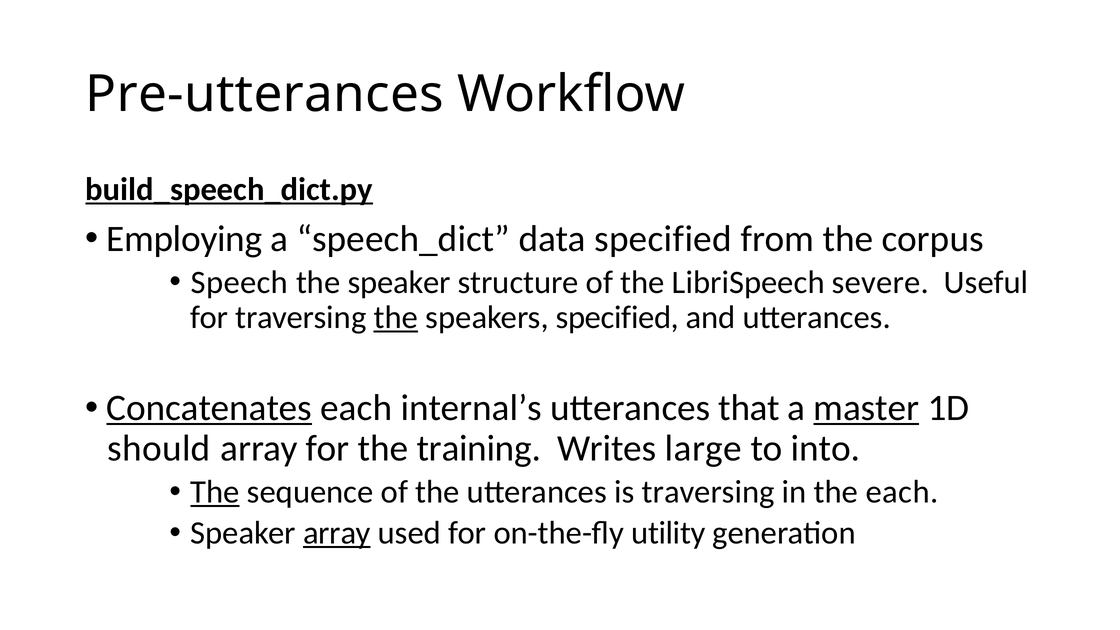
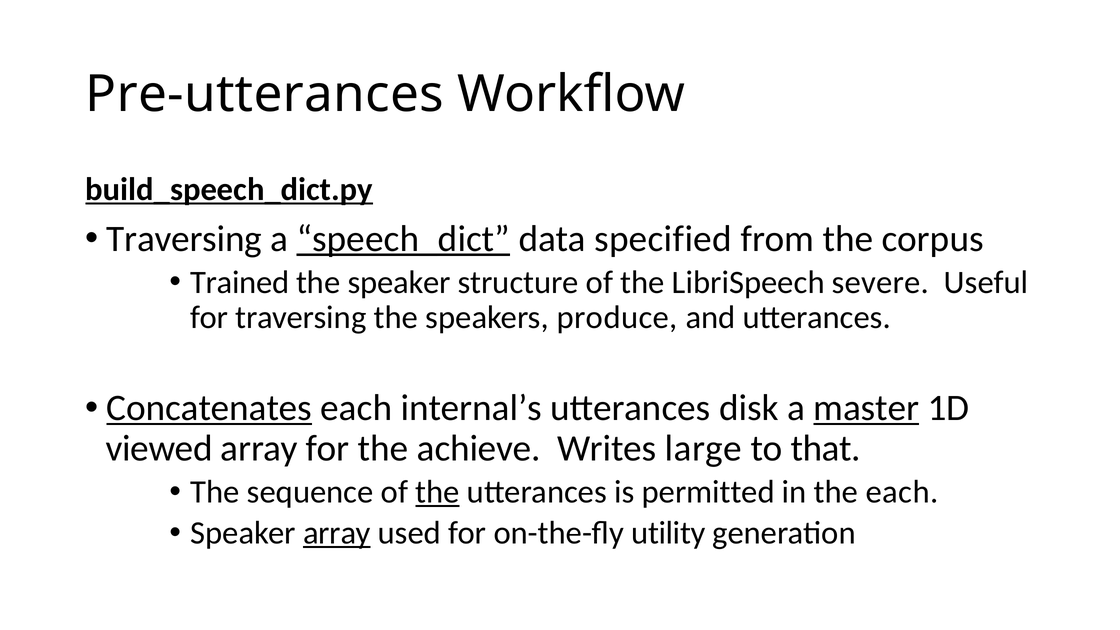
Employing at (184, 239): Employing -> Traversing
speech_dict underline: none -> present
Speech: Speech -> Trained
the at (396, 318) underline: present -> none
speakers specified: specified -> produce
that: that -> disk
should: should -> viewed
training: training -> achieve
into: into -> that
The at (215, 492) underline: present -> none
the at (438, 492) underline: none -> present
is traversing: traversing -> permitted
